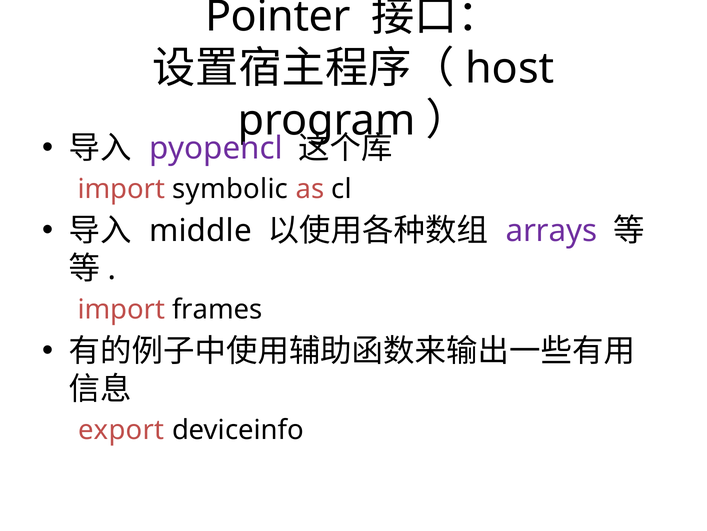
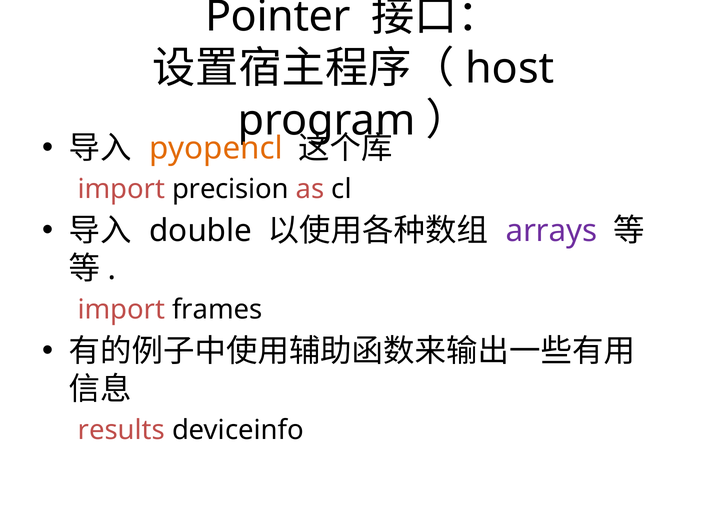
pyopencl colour: purple -> orange
symbolic: symbolic -> precision
middle: middle -> double
export: export -> results
